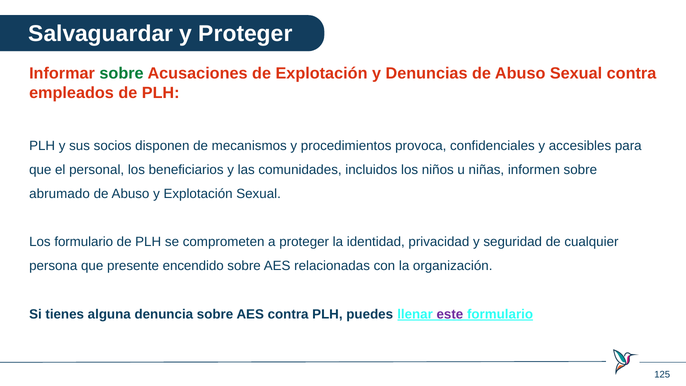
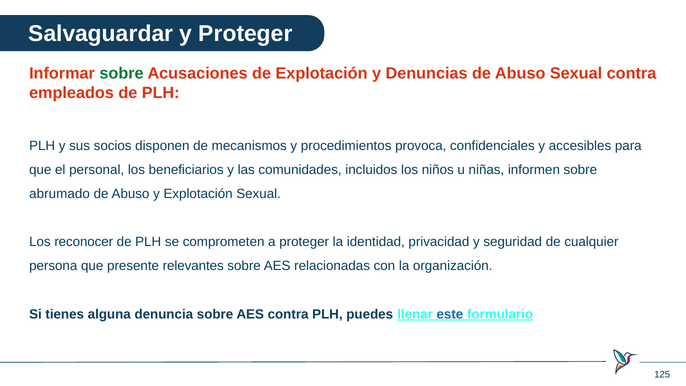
Los formulario: formulario -> reconocer
encendido: encendido -> relevantes
este colour: purple -> blue
